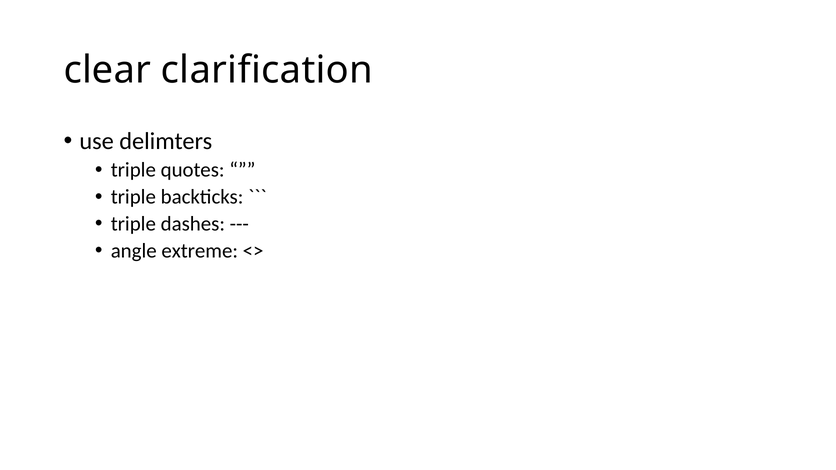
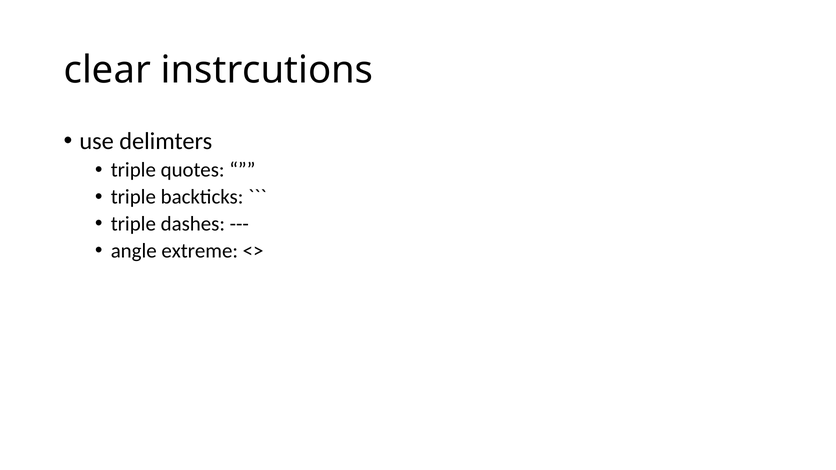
clarification: clarification -> instrcutions
